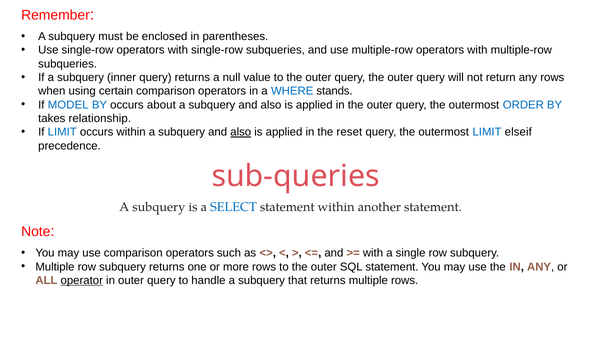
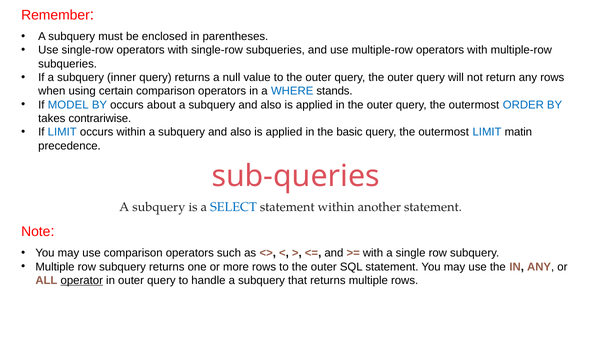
relationship: relationship -> contrariwise
also at (241, 132) underline: present -> none
reset: reset -> basic
elseif: elseif -> matin
